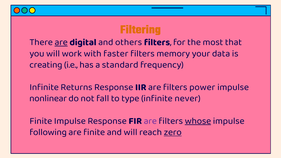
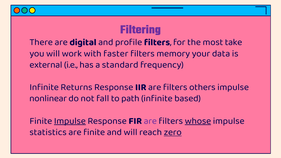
Filtering colour: orange -> purple
are at (61, 42) underline: present -> none
others: others -> profile
that: that -> take
creating: creating -> external
power: power -> others
type: type -> path
never: never -> based
Impulse at (70, 121) underline: none -> present
following: following -> statistics
